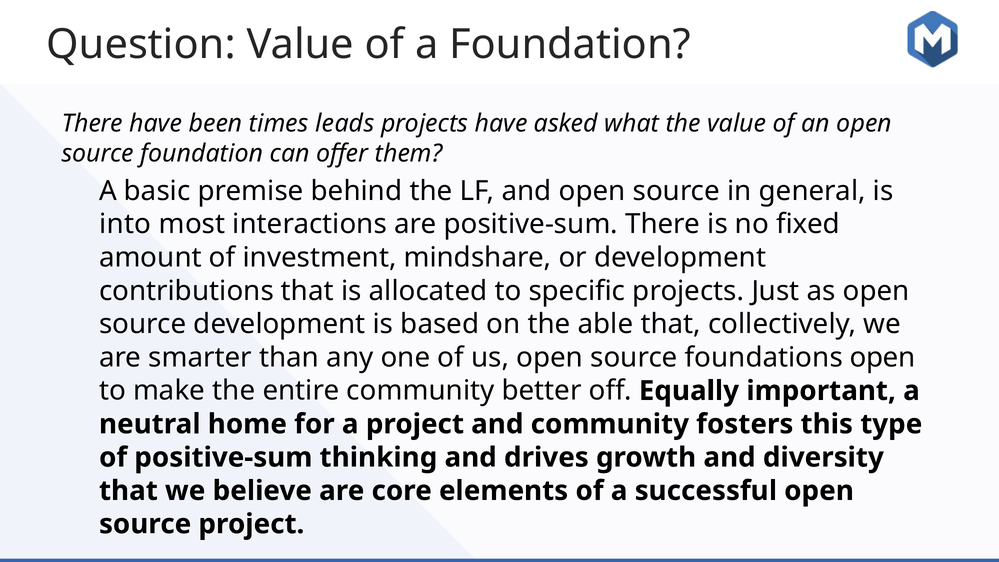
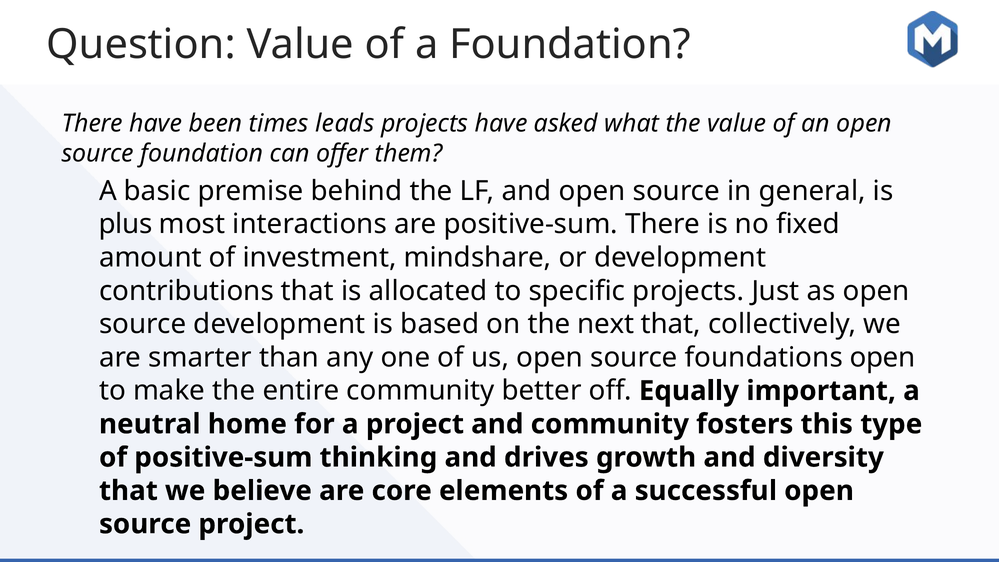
into: into -> plus
able: able -> next
